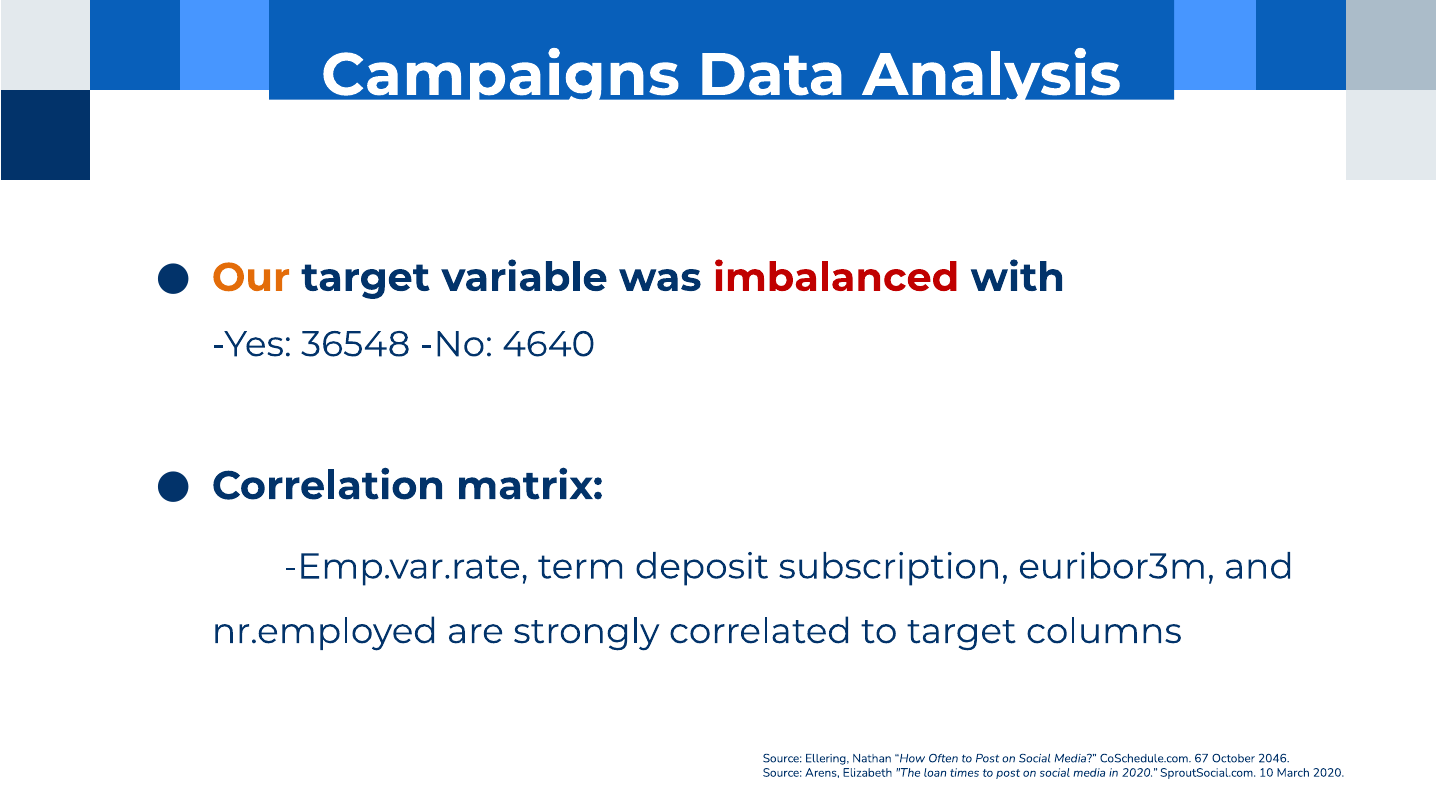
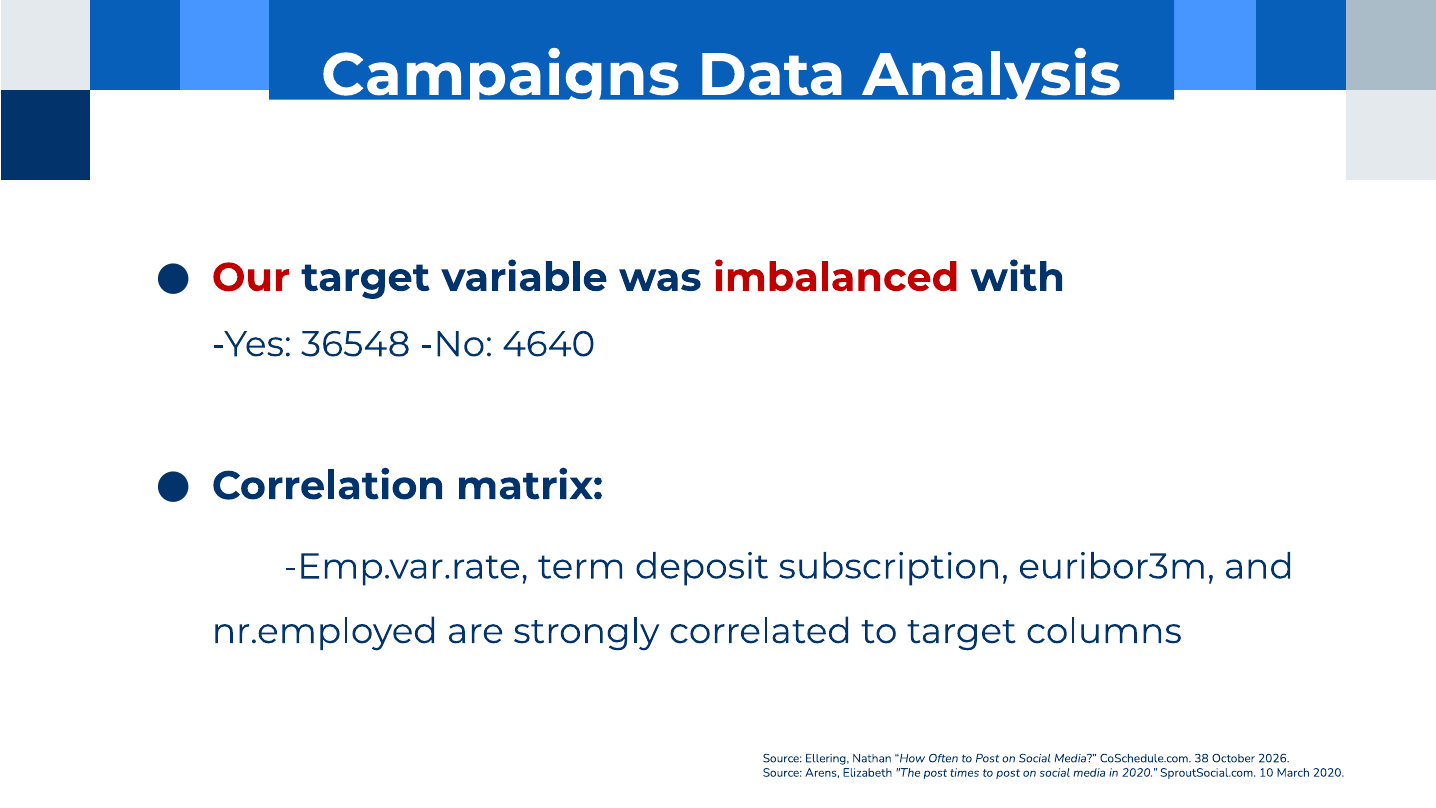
Our colour: orange -> red
67: 67 -> 38
2046: 2046 -> 2026
The loan: loan -> post
